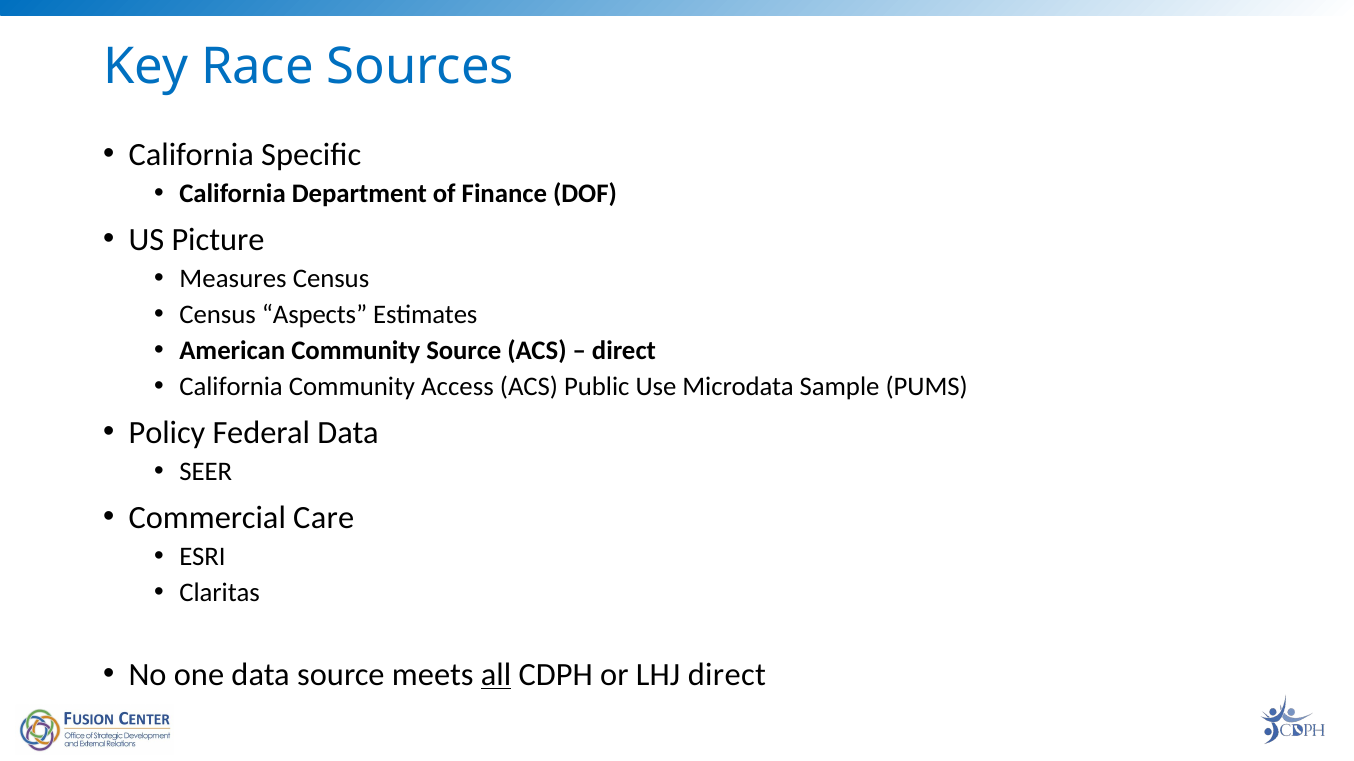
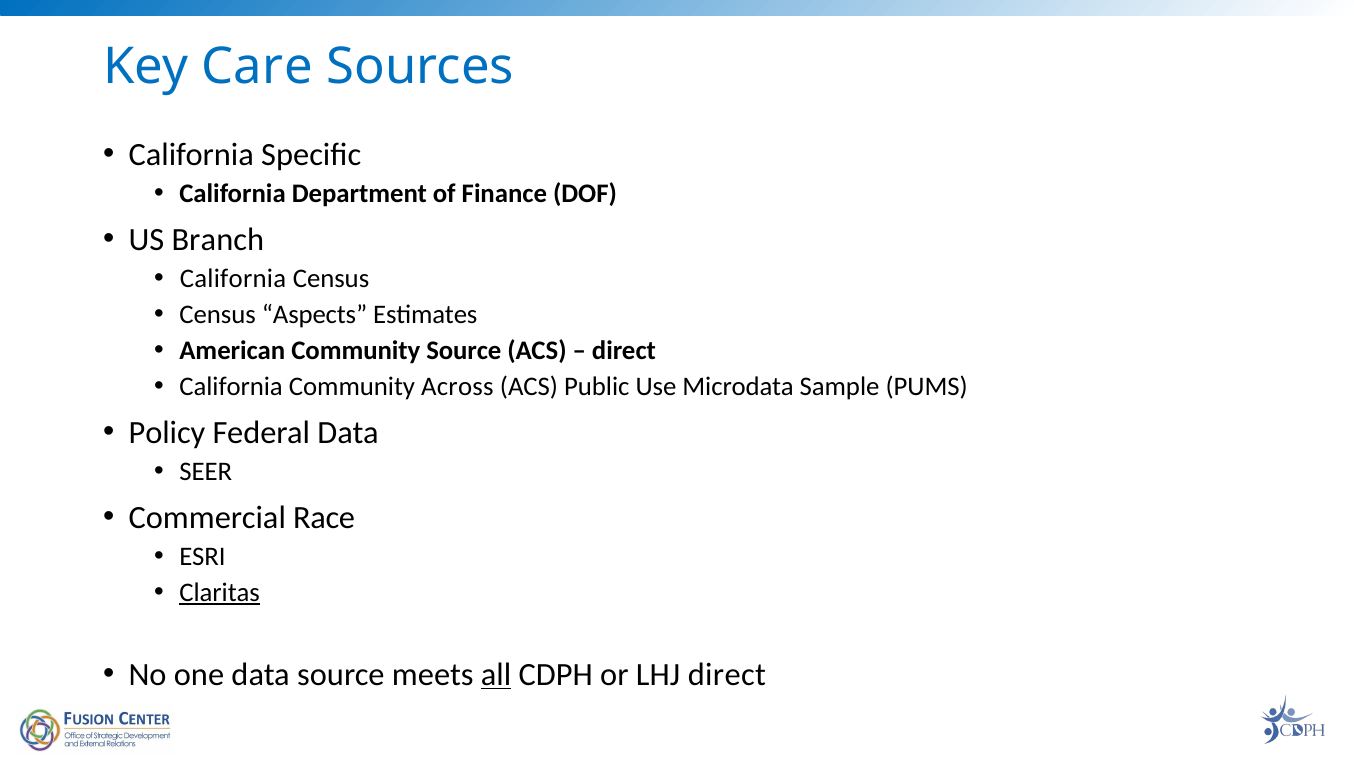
Race: Race -> Care
Picture: Picture -> Branch
Measures at (233, 279): Measures -> California
Access: Access -> Across
Care: Care -> Race
Claritas underline: none -> present
